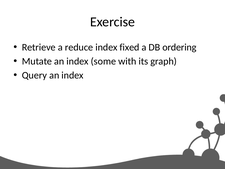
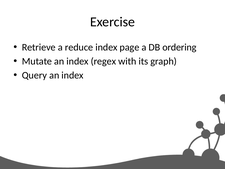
fixed: fixed -> page
some: some -> regex
